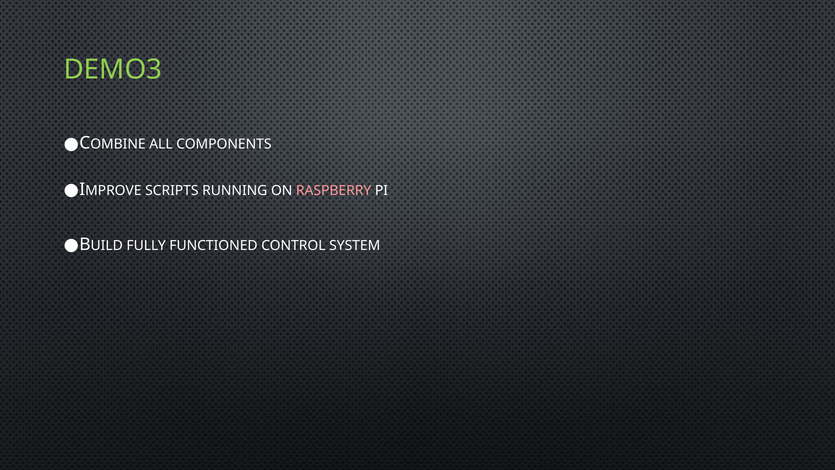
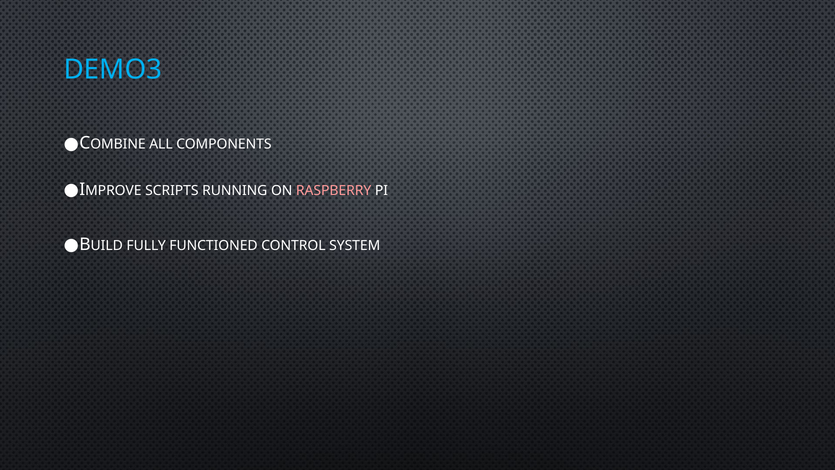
DEMO3 colour: light green -> light blue
